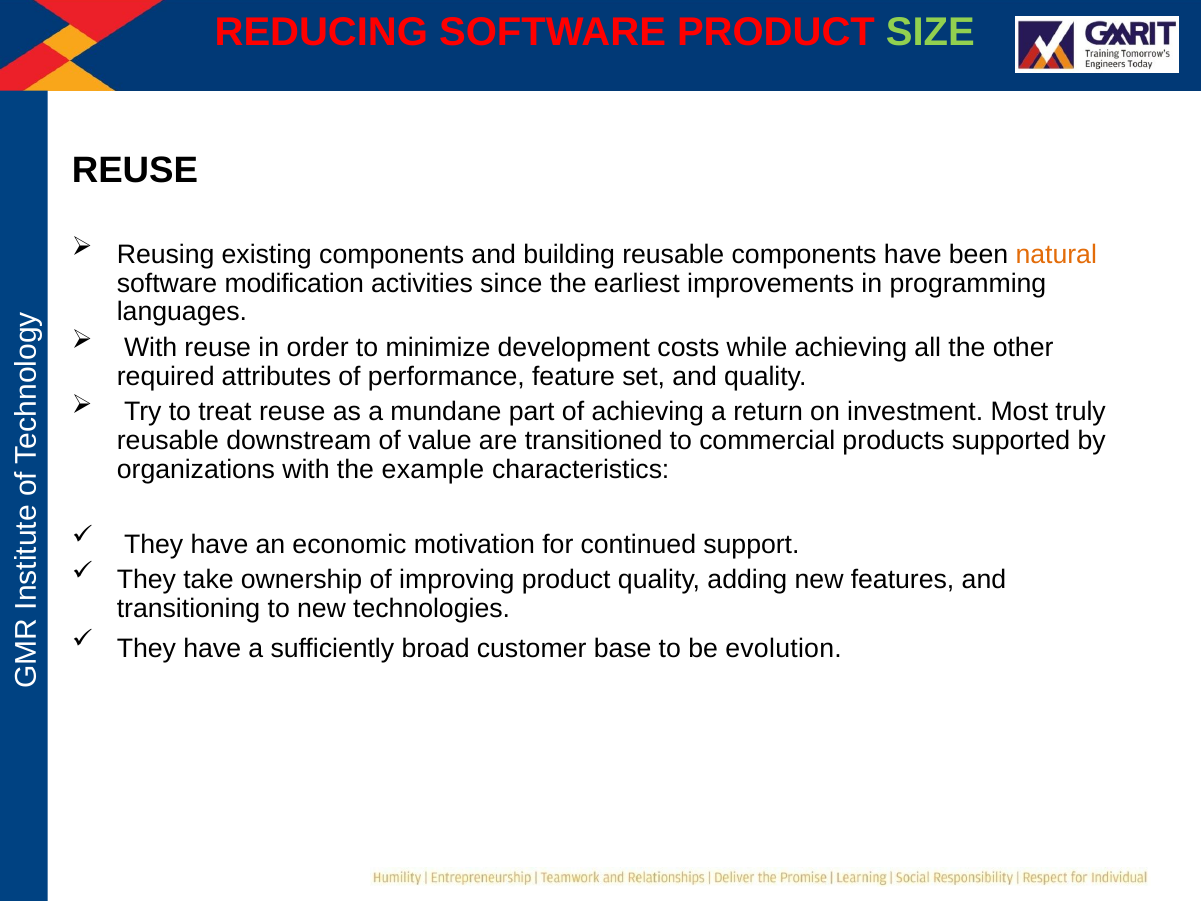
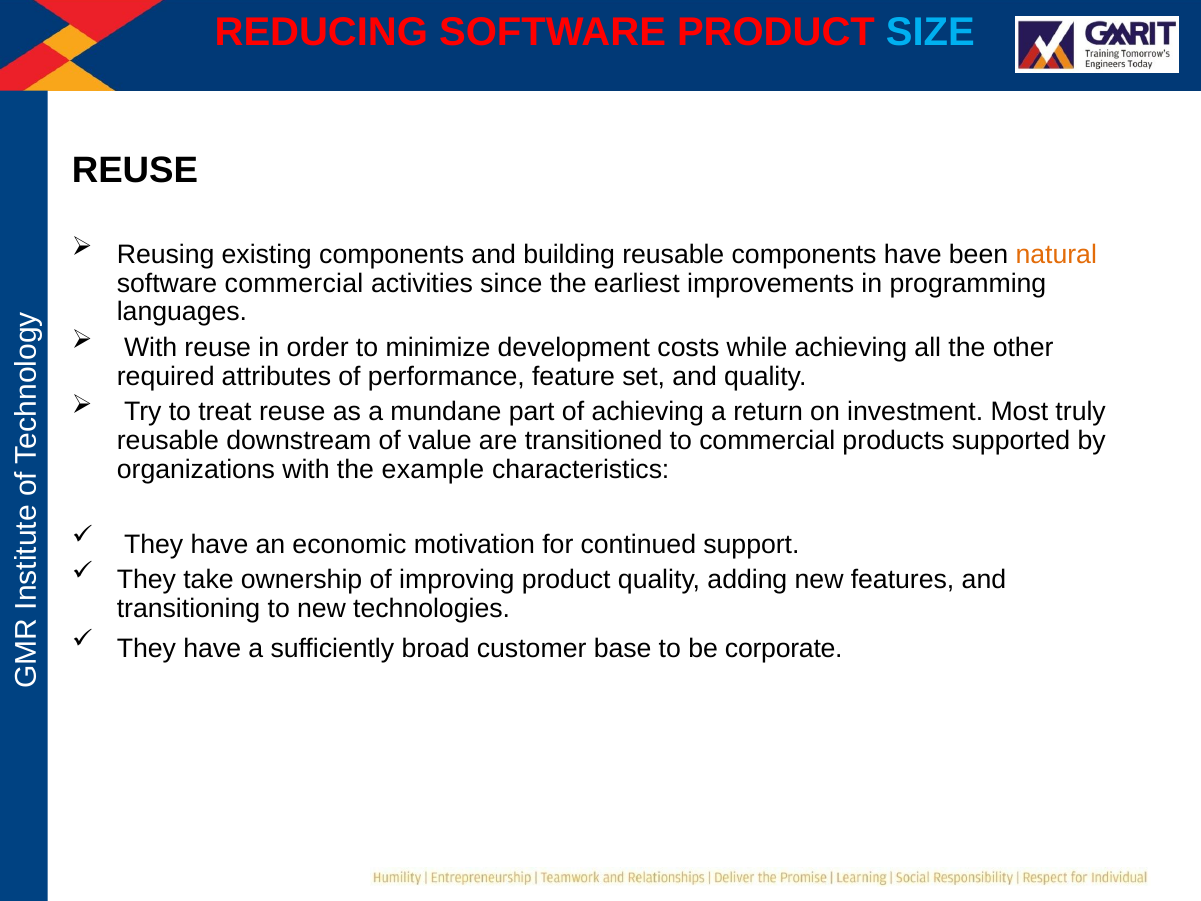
SIZE colour: light green -> light blue
software modification: modification -> commercial
evolution: evolution -> corporate
